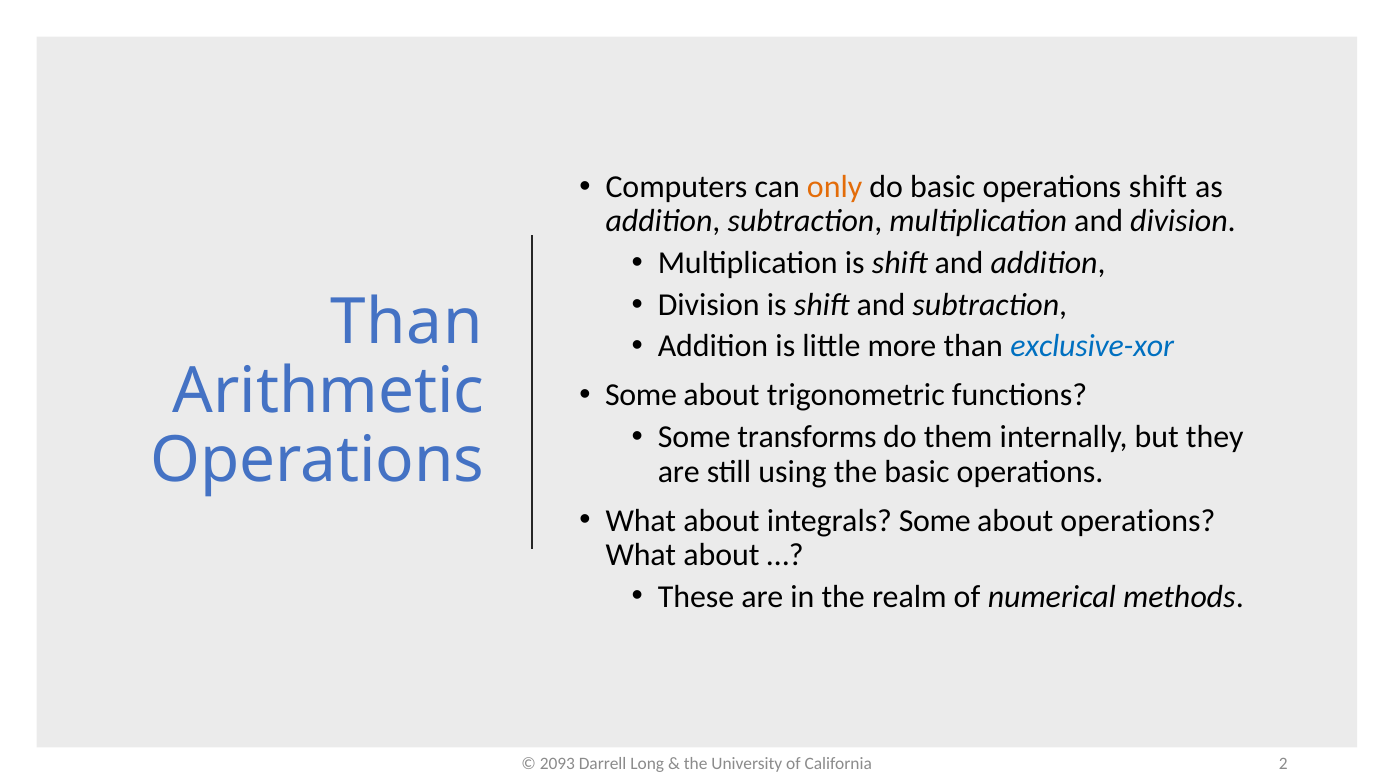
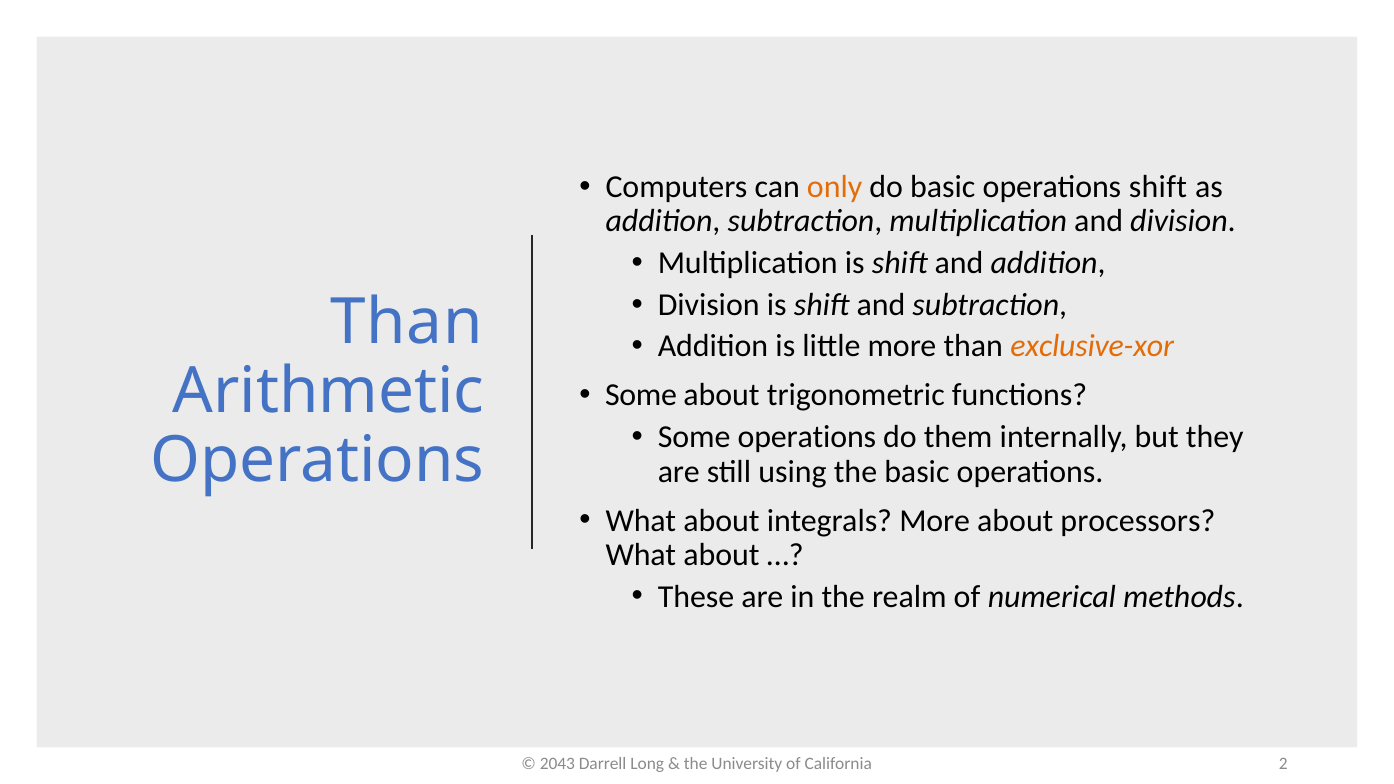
exclusive-xor colour: blue -> orange
Some transforms: transforms -> operations
integrals Some: Some -> More
about operations: operations -> processors
2093: 2093 -> 2043
